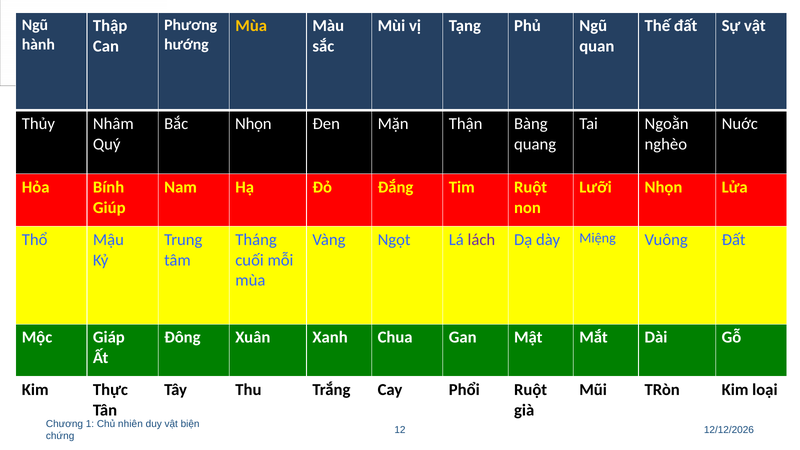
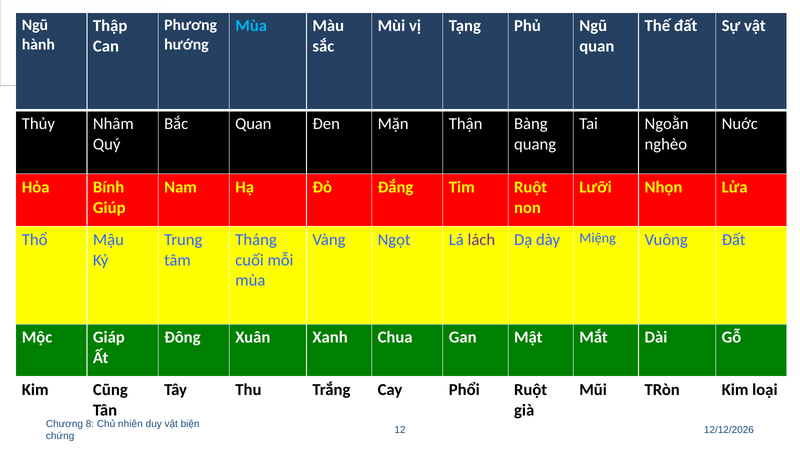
Mùa at (251, 26) colour: yellow -> light blue
Bắc Nhọn: Nhọn -> Quan
Thực: Thực -> Cũng
1: 1 -> 8
